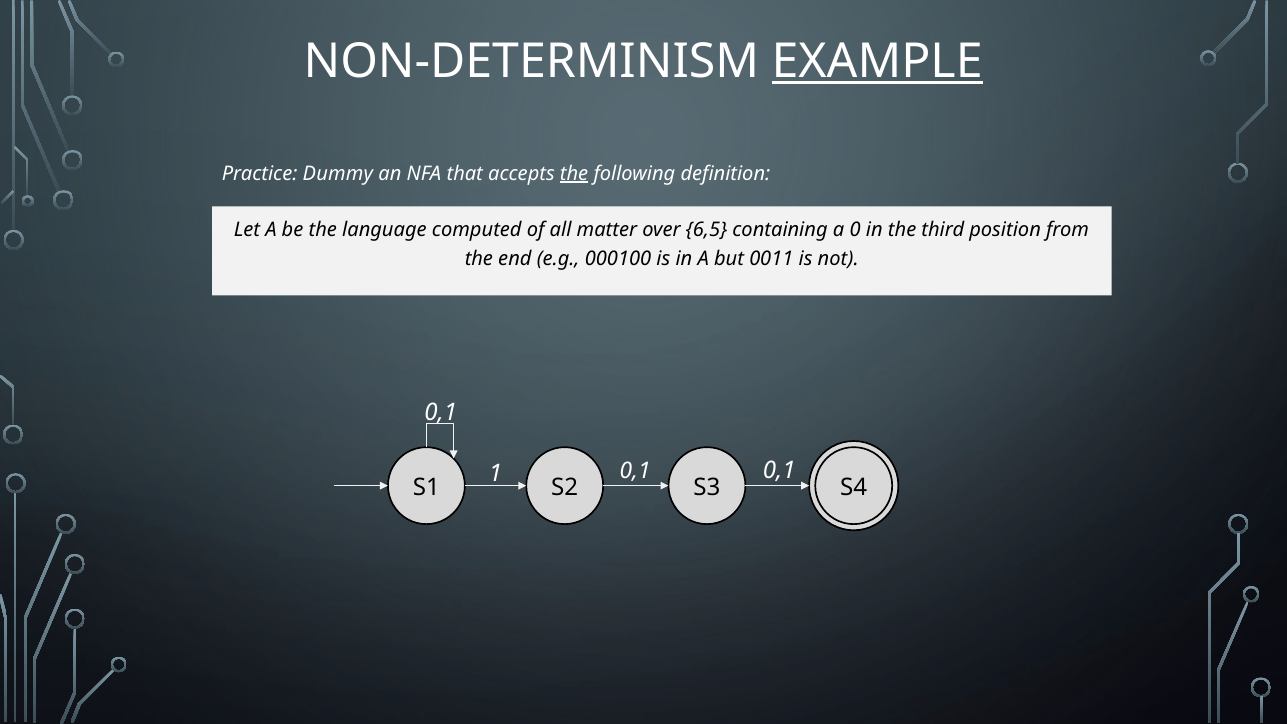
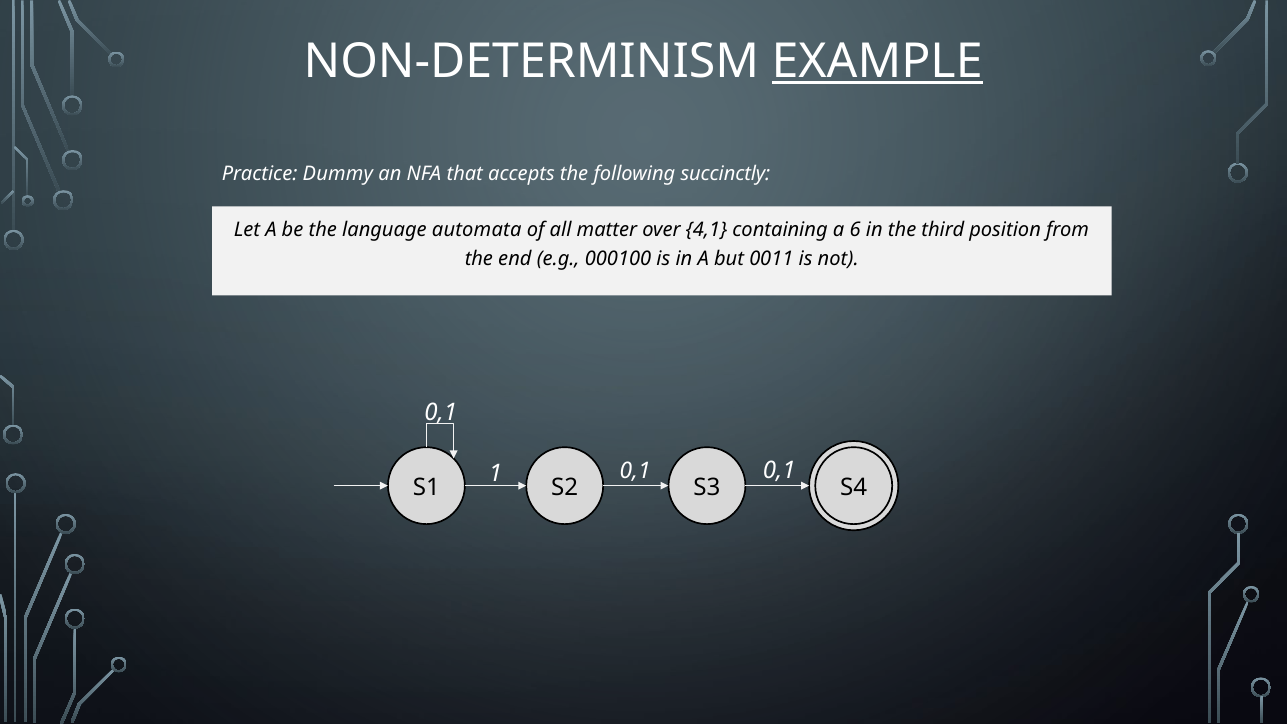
the at (574, 173) underline: present -> none
definition: definition -> succinctly
computed: computed -> automata
6,5: 6,5 -> 4,1
0: 0 -> 6
